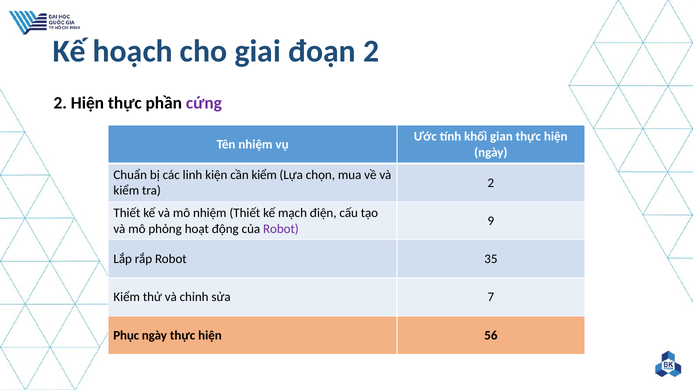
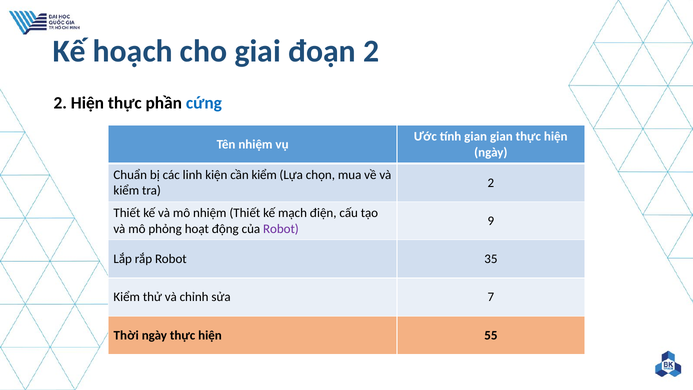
cứng colour: purple -> blue
tính khối: khối -> gian
Phục: Phục -> Thời
56: 56 -> 55
